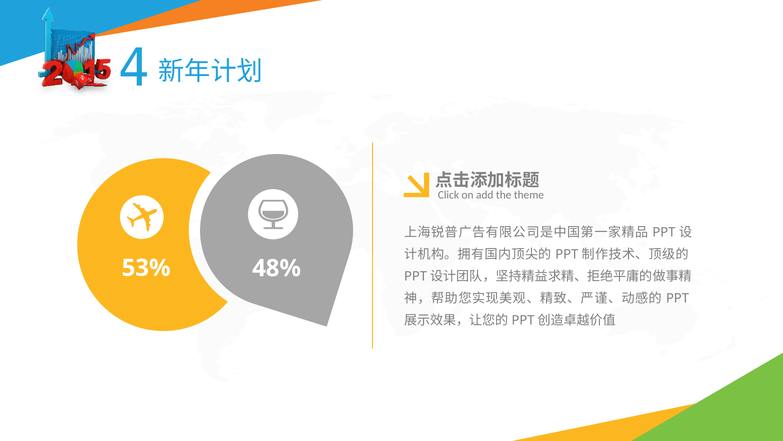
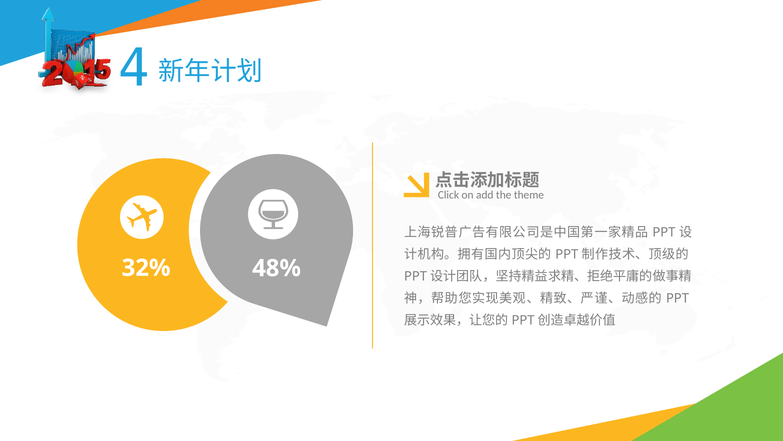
53%: 53% -> 32%
